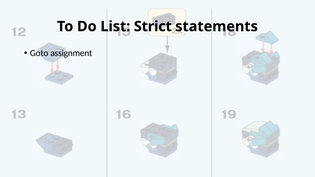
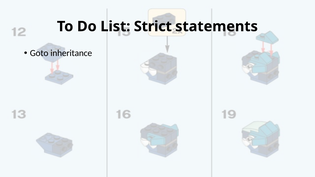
assignment: assignment -> inheritance
